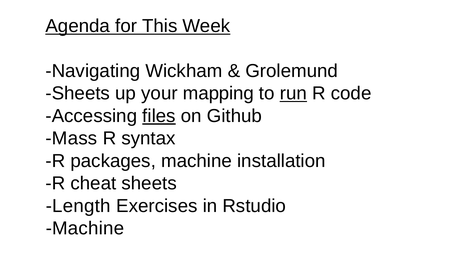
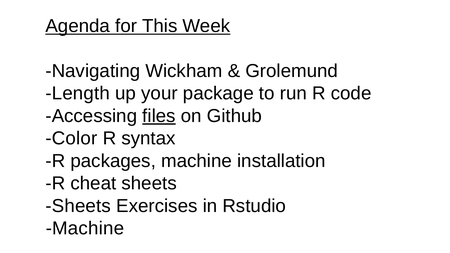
Sheets at (78, 93): Sheets -> Length
mapping: mapping -> package
run underline: present -> none
Mass: Mass -> Color
Length at (78, 206): Length -> Sheets
